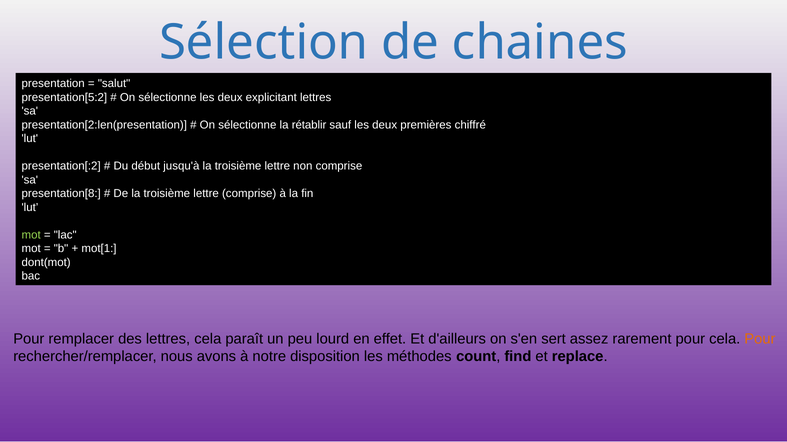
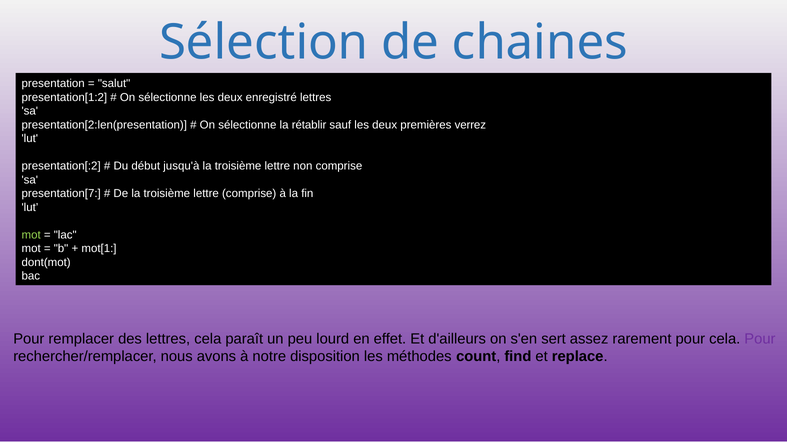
presentation[5:2: presentation[5:2 -> presentation[1:2
explicitant: explicitant -> enregistré
chiffré: chiffré -> verrez
presentation[8: presentation[8 -> presentation[7
Pour at (760, 339) colour: orange -> purple
